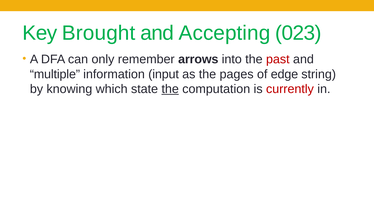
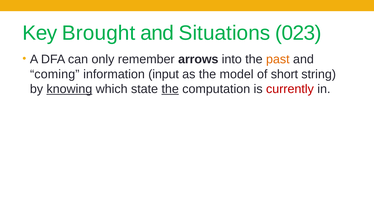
Accepting: Accepting -> Situations
past colour: red -> orange
multiple: multiple -> coming
pages: pages -> model
edge: edge -> short
knowing underline: none -> present
